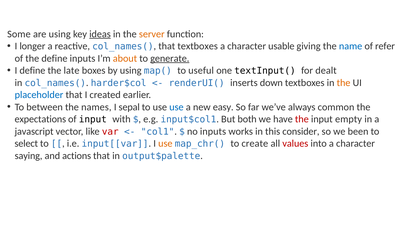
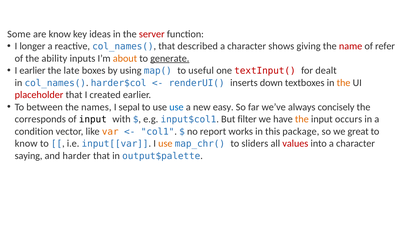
are using: using -> know
ideas underline: present -> none
server colour: orange -> red
that textboxes: textboxes -> described
usable: usable -> shows
name colour: blue -> red
the define: define -> ability
I define: define -> earlier
textInput( colour: black -> red
placeholder colour: blue -> red
common: common -> concisely
expectations: expectations -> corresponds
both: both -> filter
the at (302, 119) colour: red -> orange
empty: empty -> occurs
javascript: javascript -> condition
var colour: red -> orange
no inputs: inputs -> report
consider: consider -> package
been: been -> great
select at (26, 143): select -> know
create: create -> sliders
actions: actions -> harder
